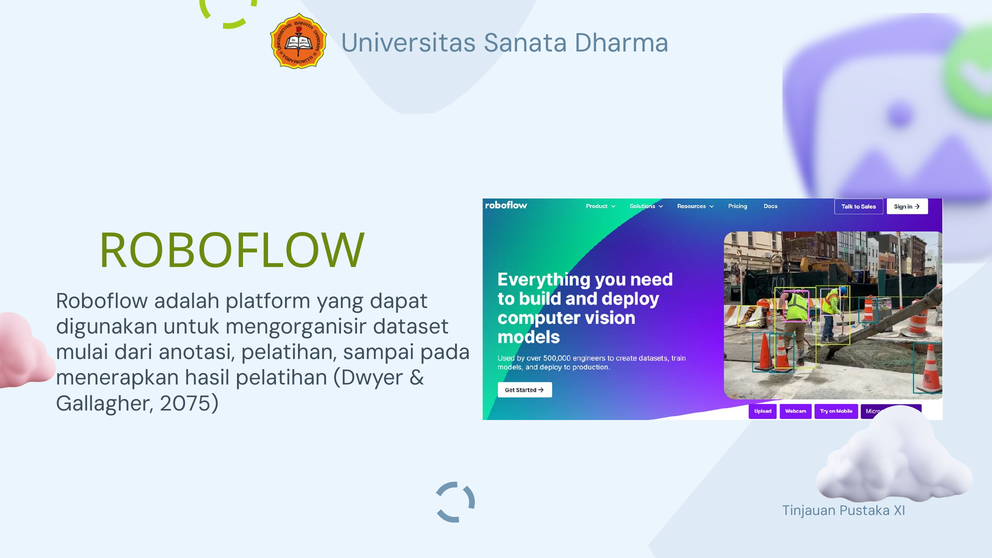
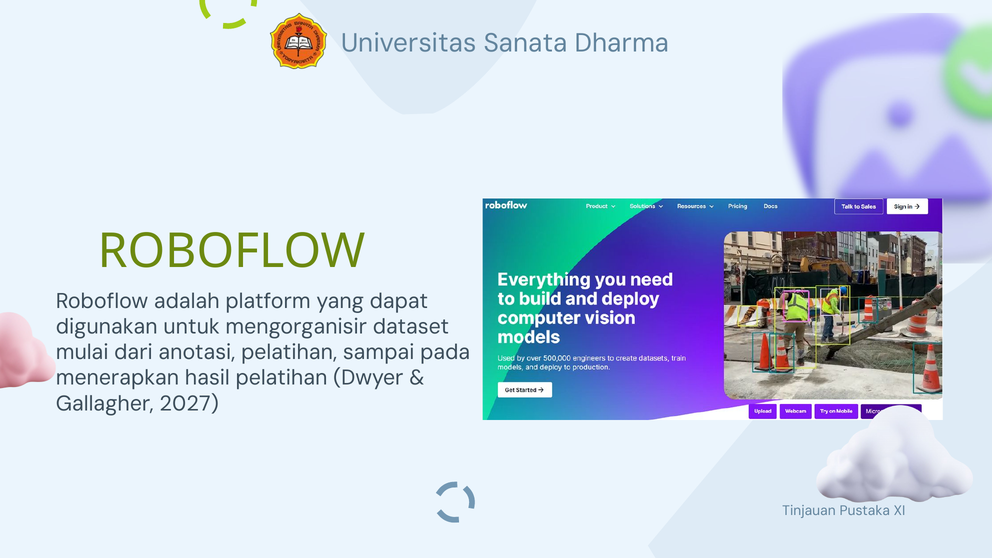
2075: 2075 -> 2027
